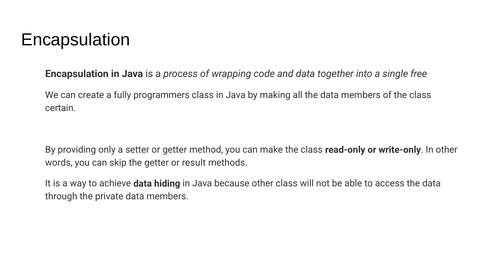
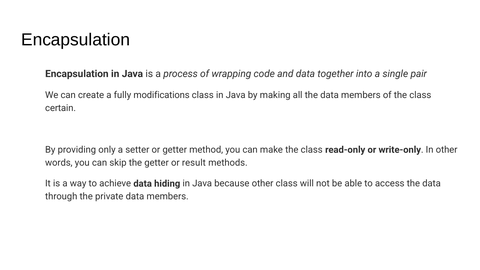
free: free -> pair
programmers: programmers -> modifications
